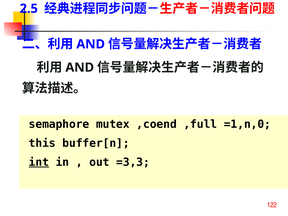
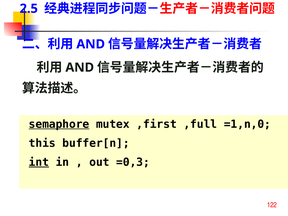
semaphore underline: none -> present
,coend: ,coend -> ,first
=3,3: =3,3 -> =0,3
